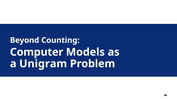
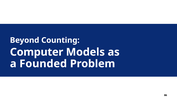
Unigram: Unigram -> Founded
